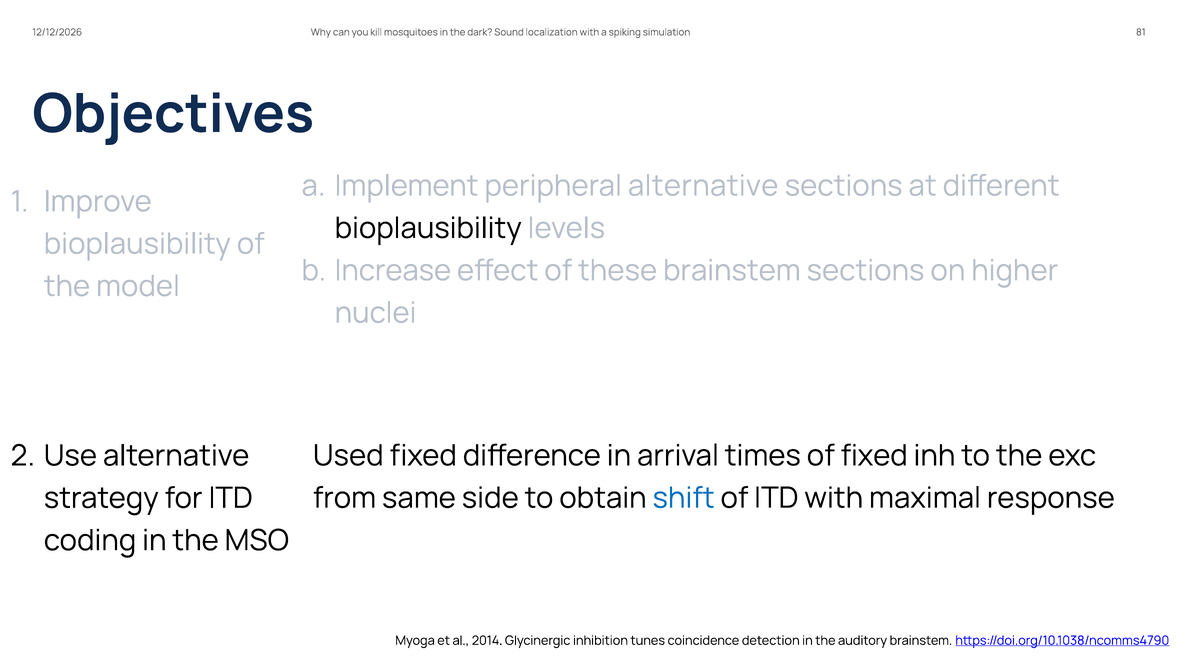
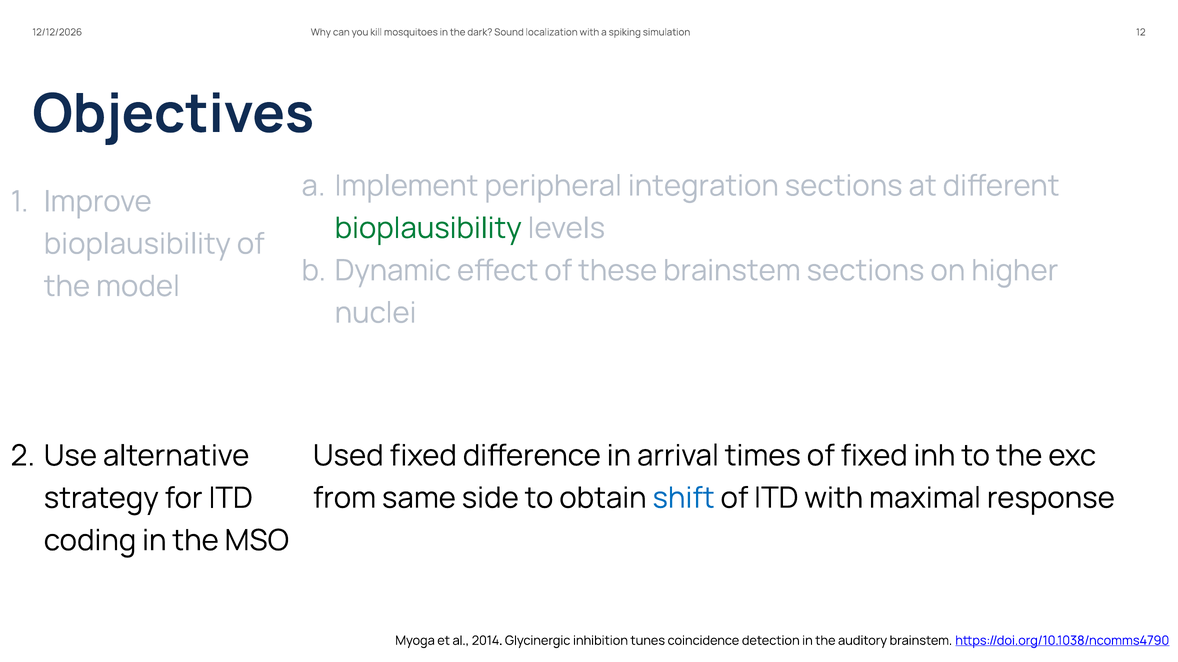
81: 81 -> 12
peripheral alternative: alternative -> integration
bioplausibility at (428, 228) colour: black -> green
Increase: Increase -> Dynamic
